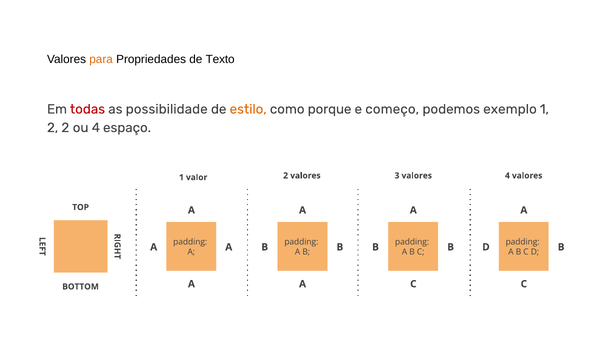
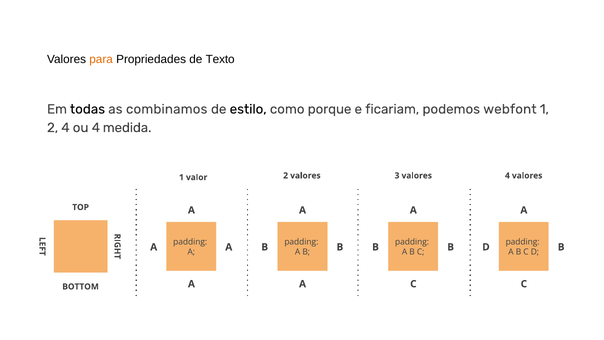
todas colour: red -> black
possibilidade: possibilidade -> combinamos
estilo colour: orange -> black
começo: começo -> ficariam
exemplo: exemplo -> webfont
2 2: 2 -> 4
espaço: espaço -> medida
